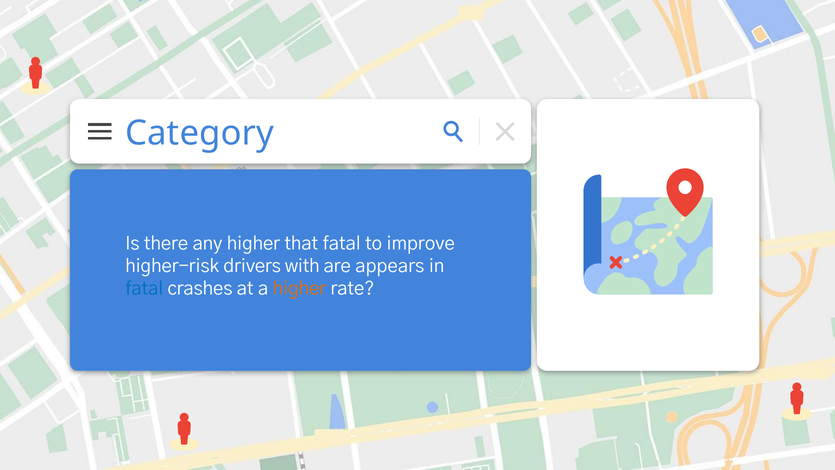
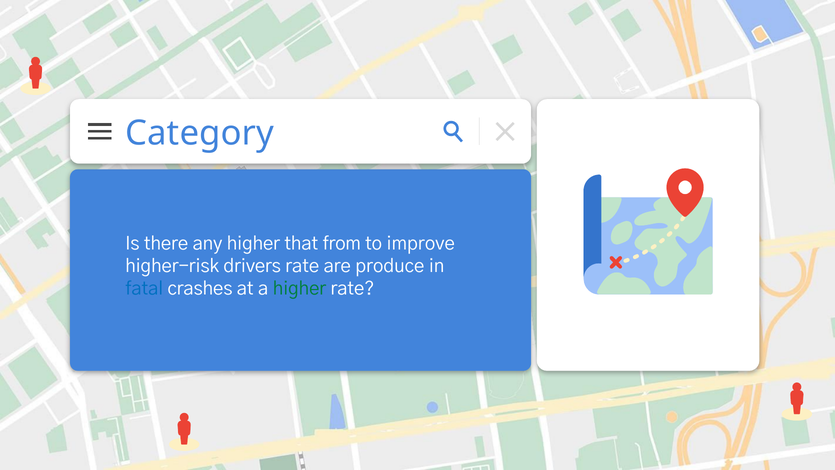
that fatal: fatal -> from
drivers with: with -> rate
appears: appears -> produce
higher at (299, 288) colour: orange -> green
